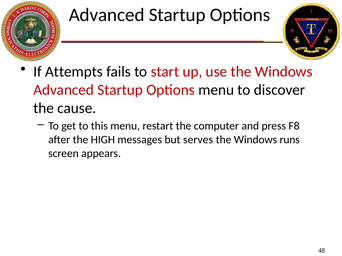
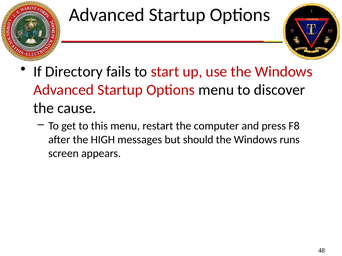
Attempts: Attempts -> Directory
serves: serves -> should
